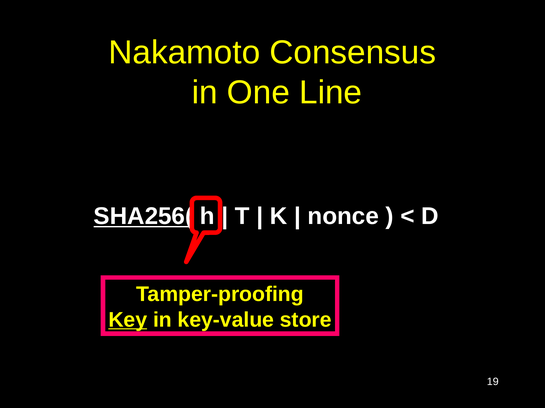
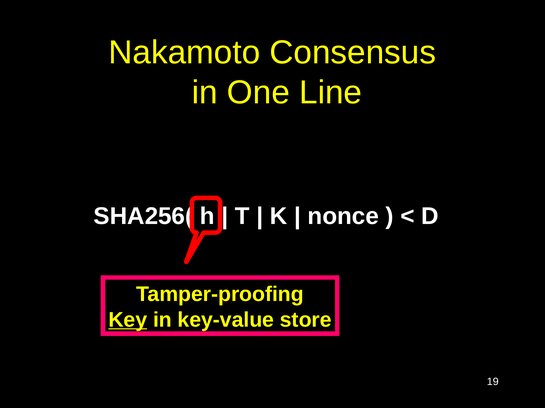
SHA256( underline: present -> none
